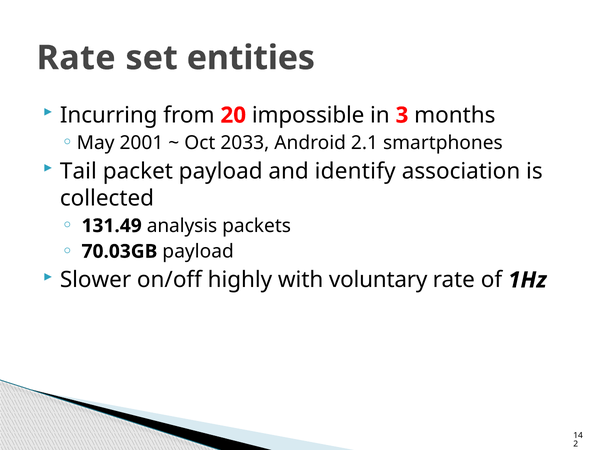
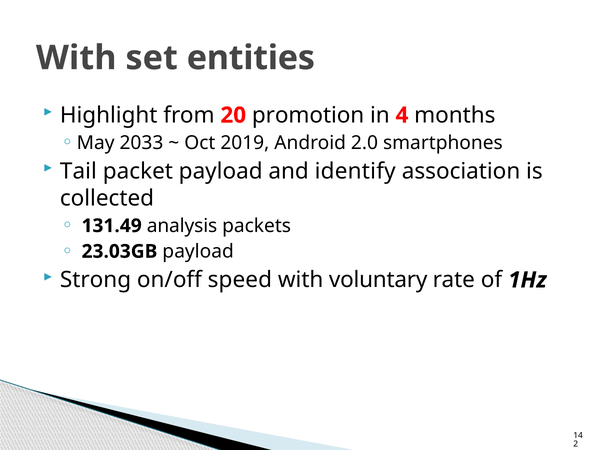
Rate at (76, 58): Rate -> With
Incurring: Incurring -> Highlight
impossible: impossible -> promotion
3: 3 -> 4
2001: 2001 -> 2033
2033: 2033 -> 2019
2.1: 2.1 -> 2.0
70.03GB: 70.03GB -> 23.03GB
Slower: Slower -> Strong
highly: highly -> speed
